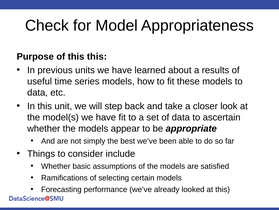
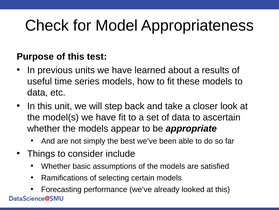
this this: this -> test
